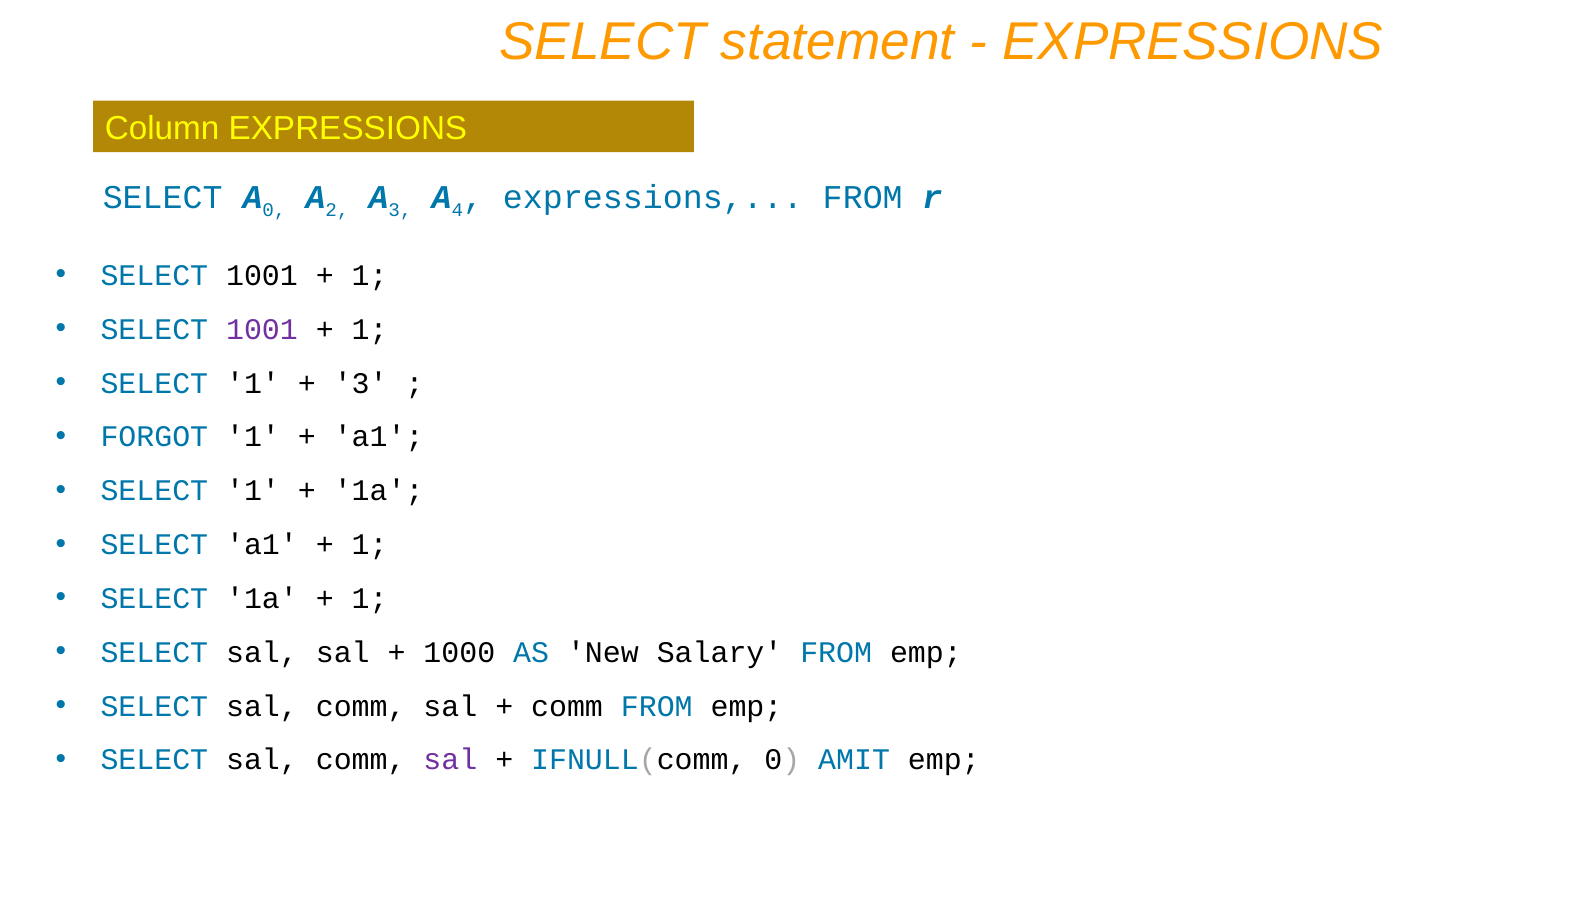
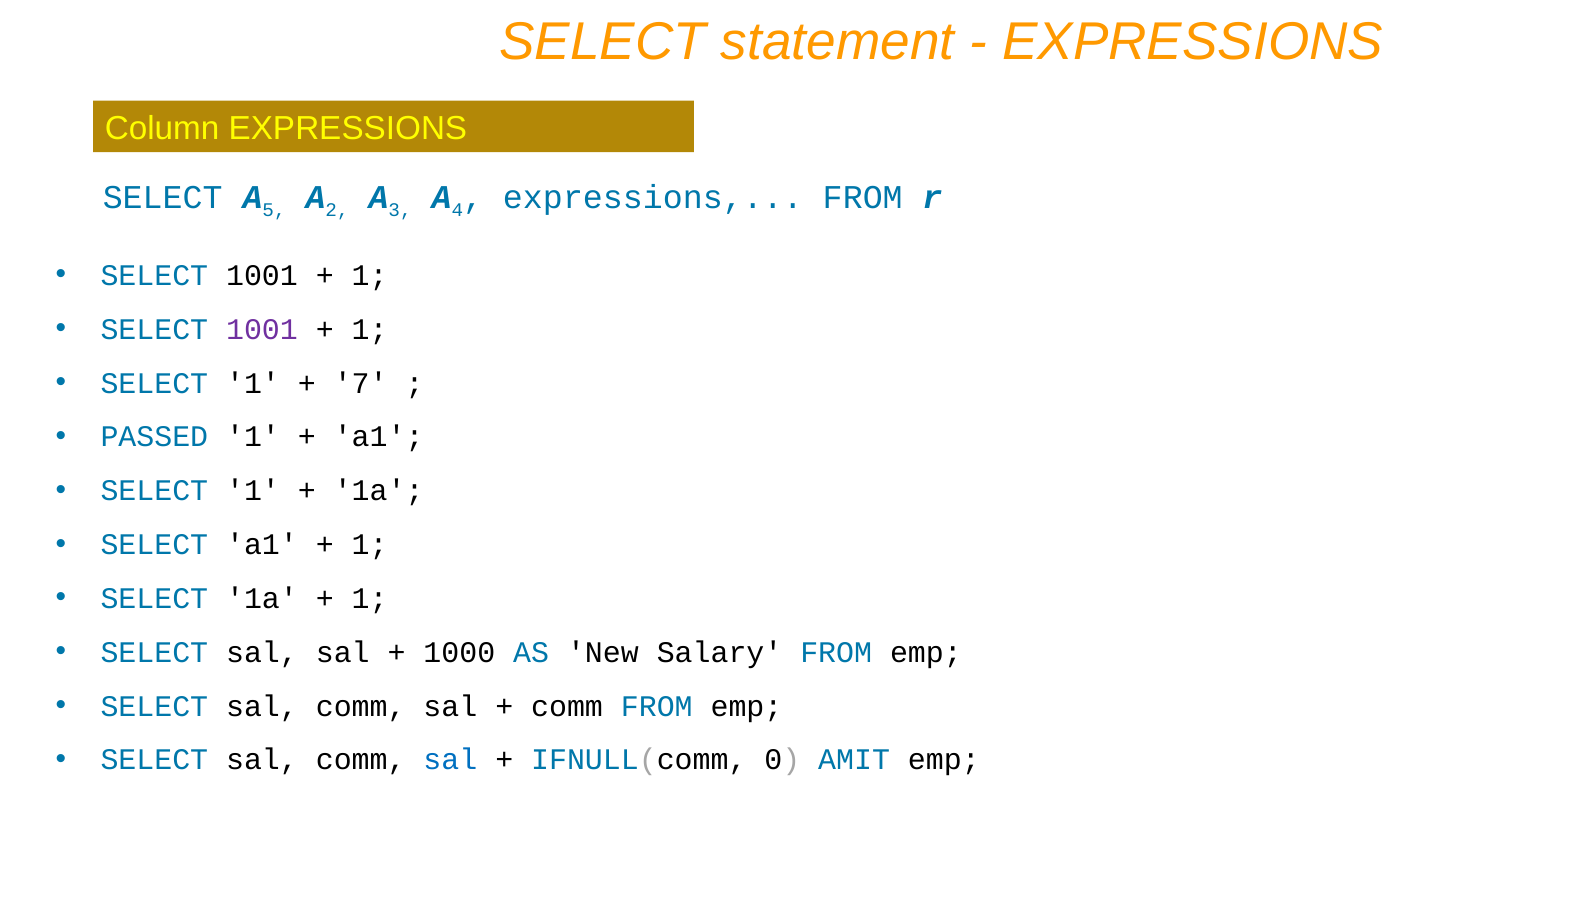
0 at (274, 211): 0 -> 5
3 at (361, 383): 3 -> 7
FORGOT: FORGOT -> PASSED
sal at (450, 760) colour: purple -> blue
